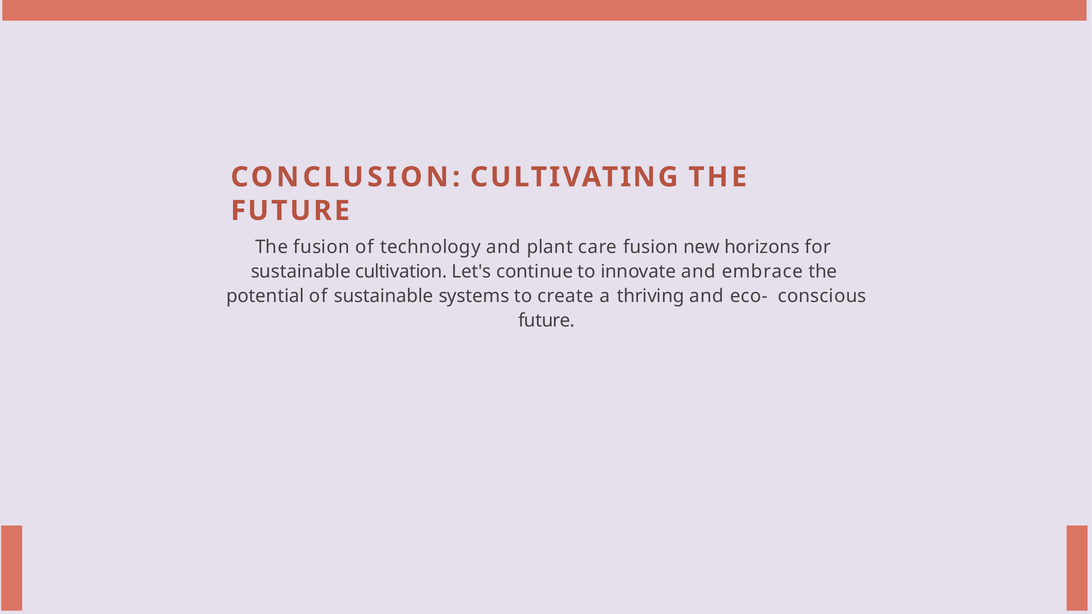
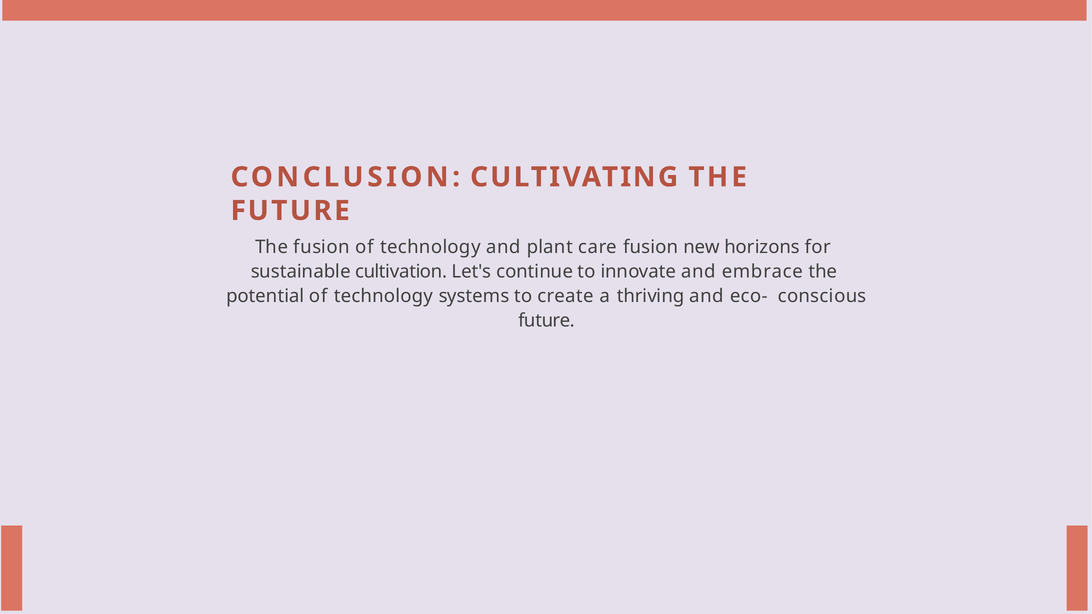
potential of sustainable: sustainable -> technology
